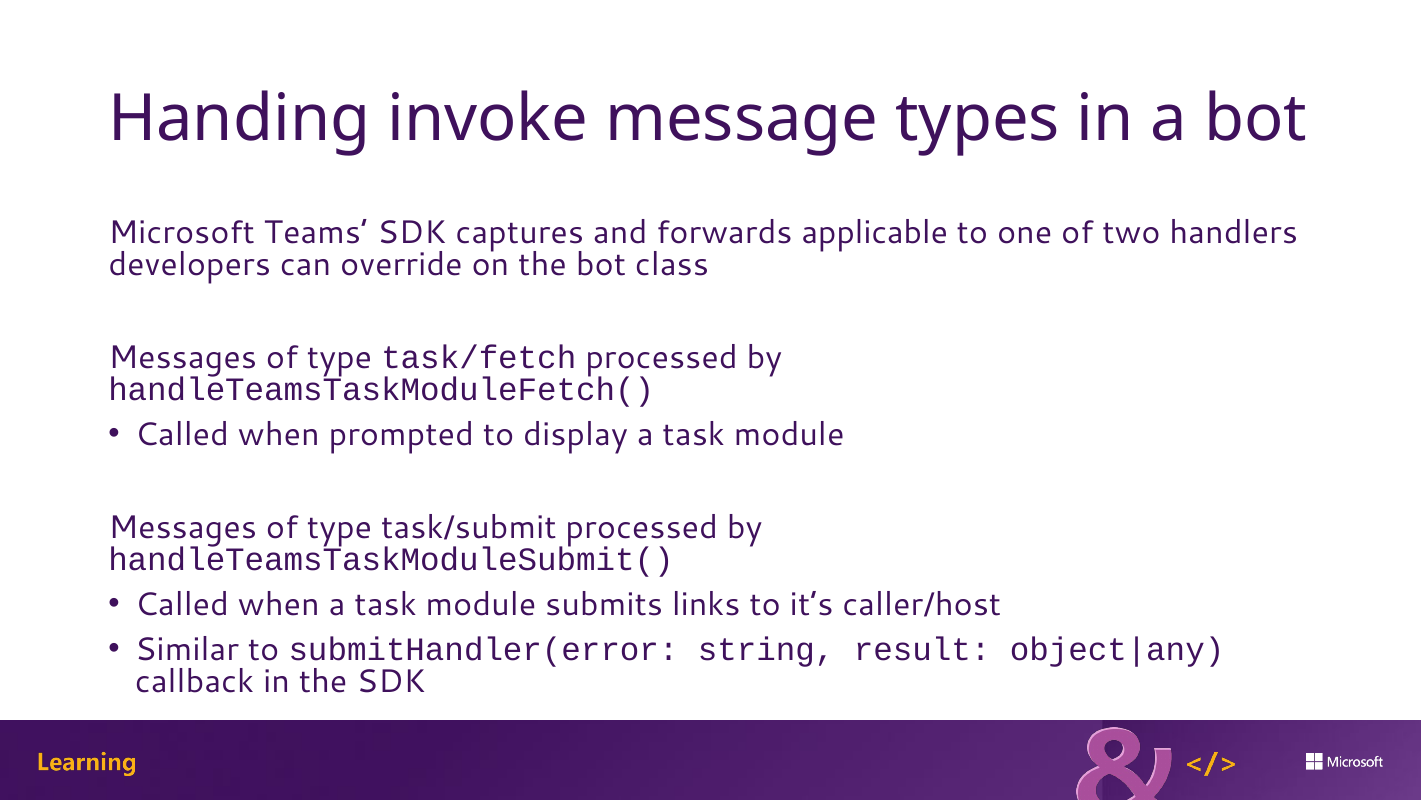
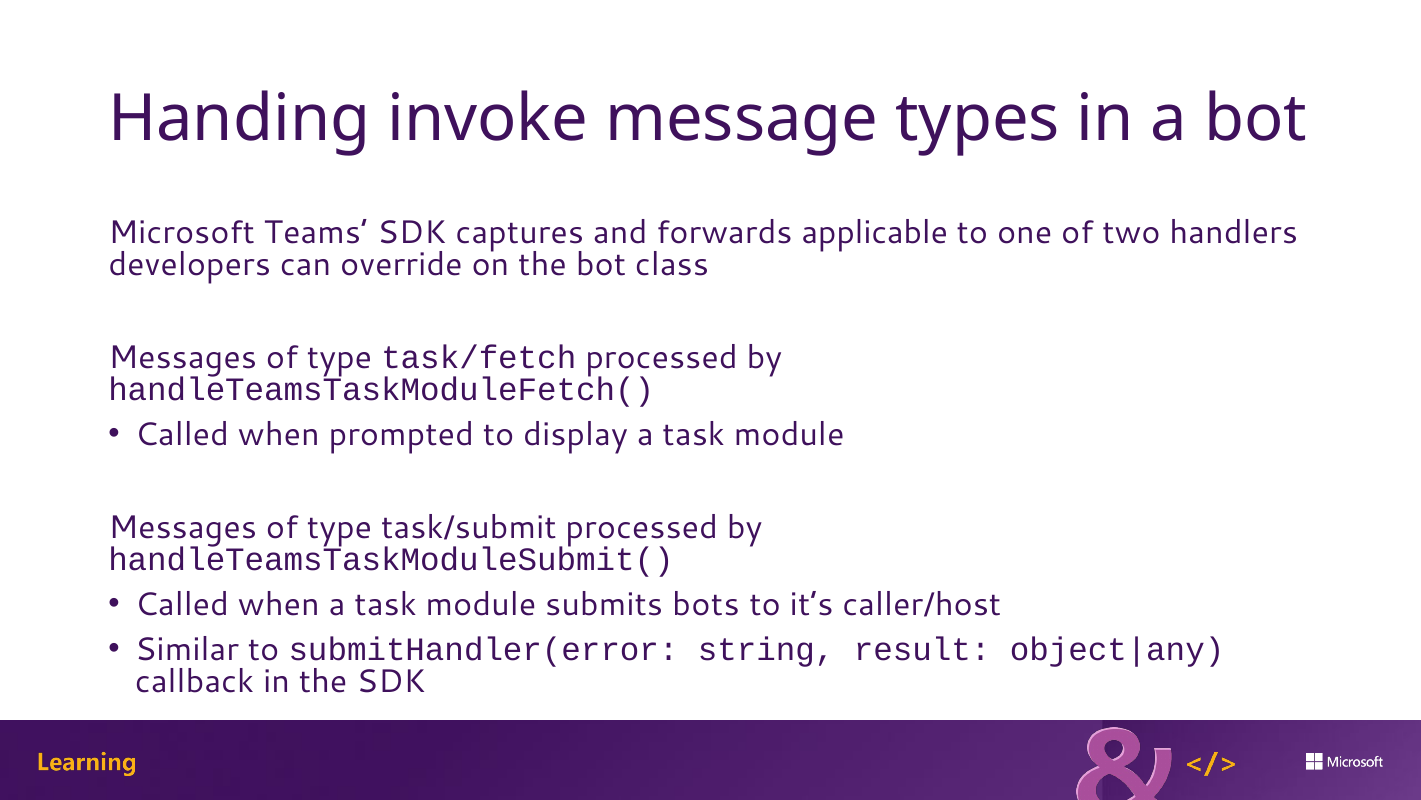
links: links -> bots
